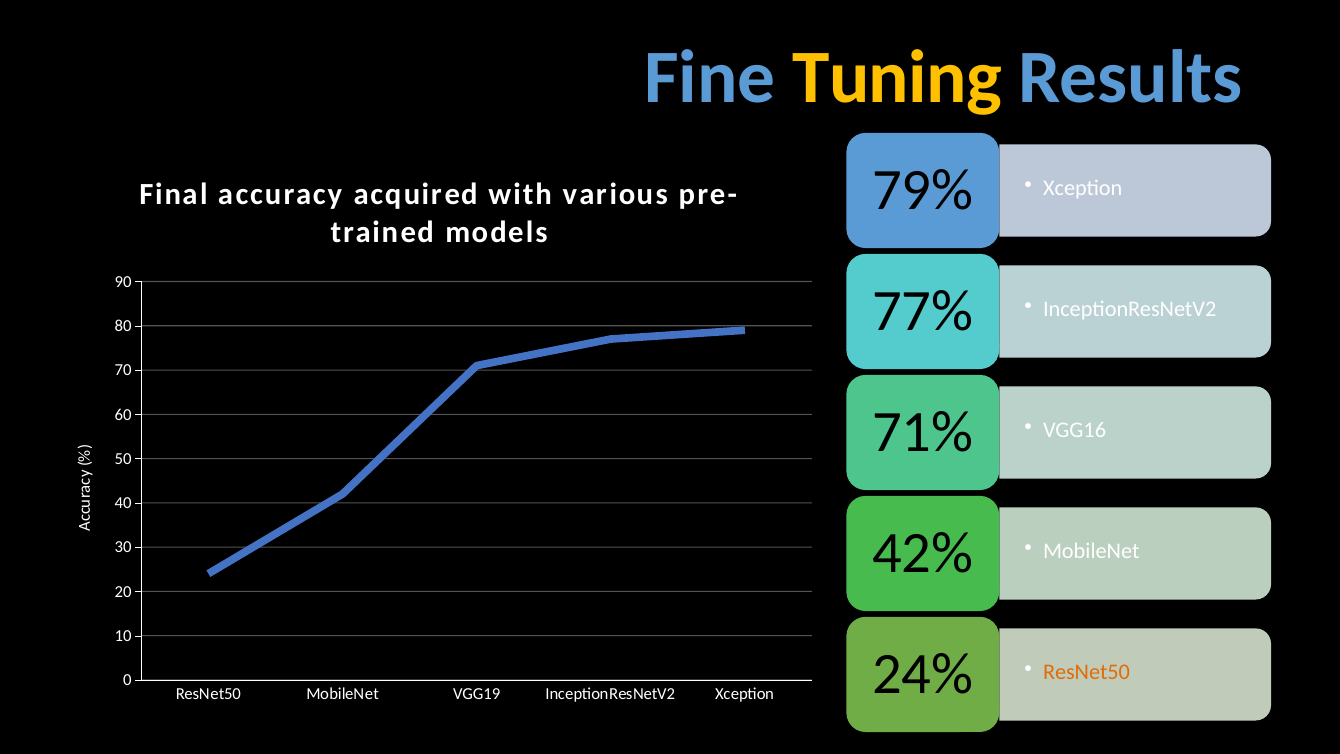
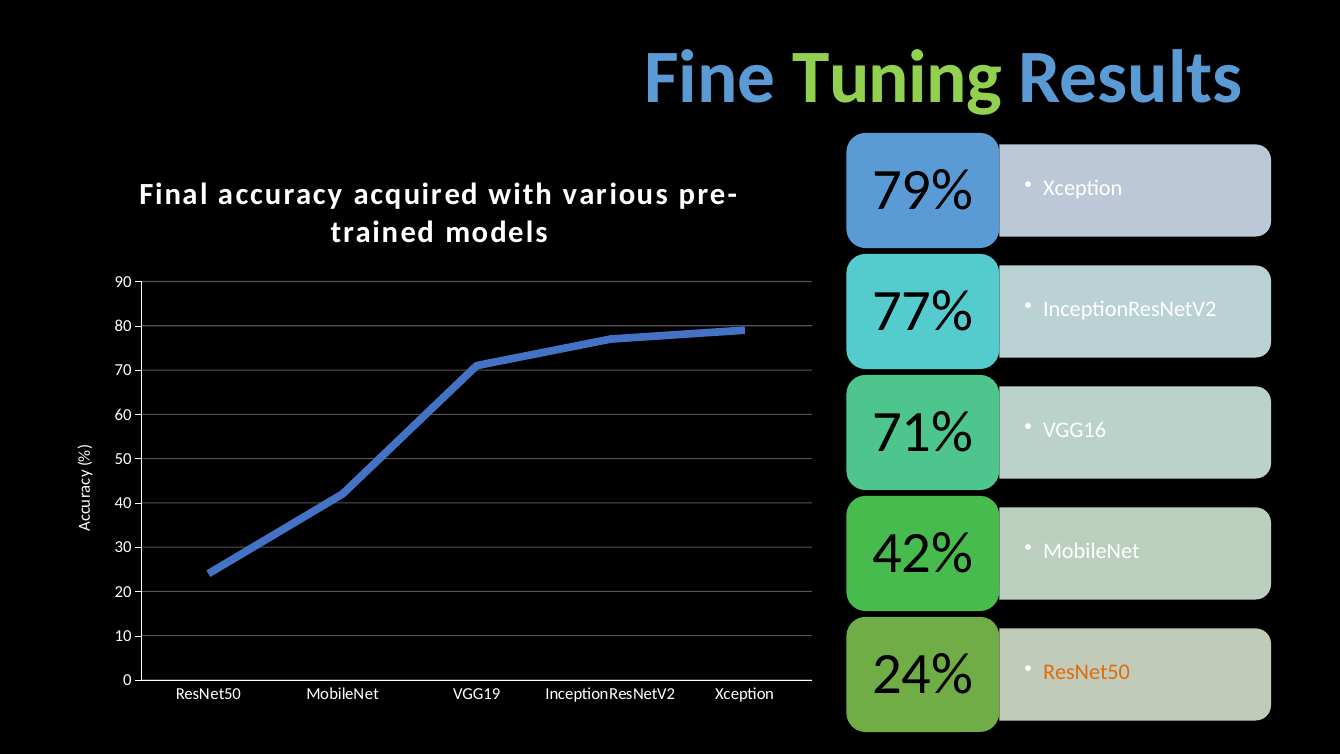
Tuning colour: yellow -> light green
